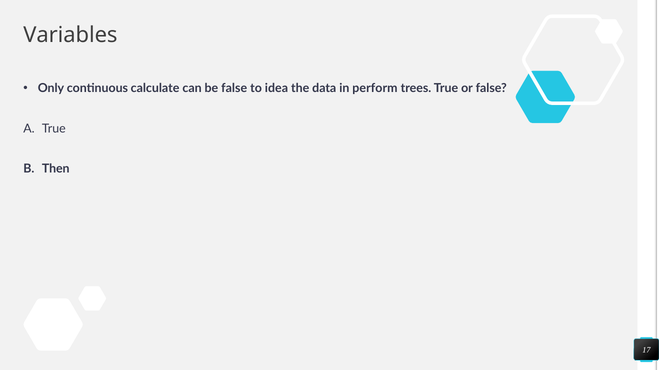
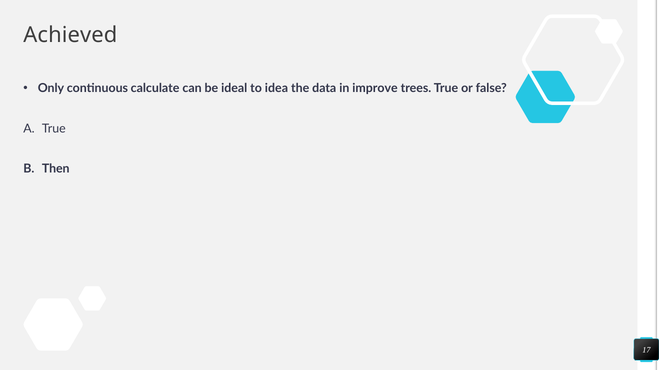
Variables: Variables -> Achieved
be false: false -> ideal
perform: perform -> improve
